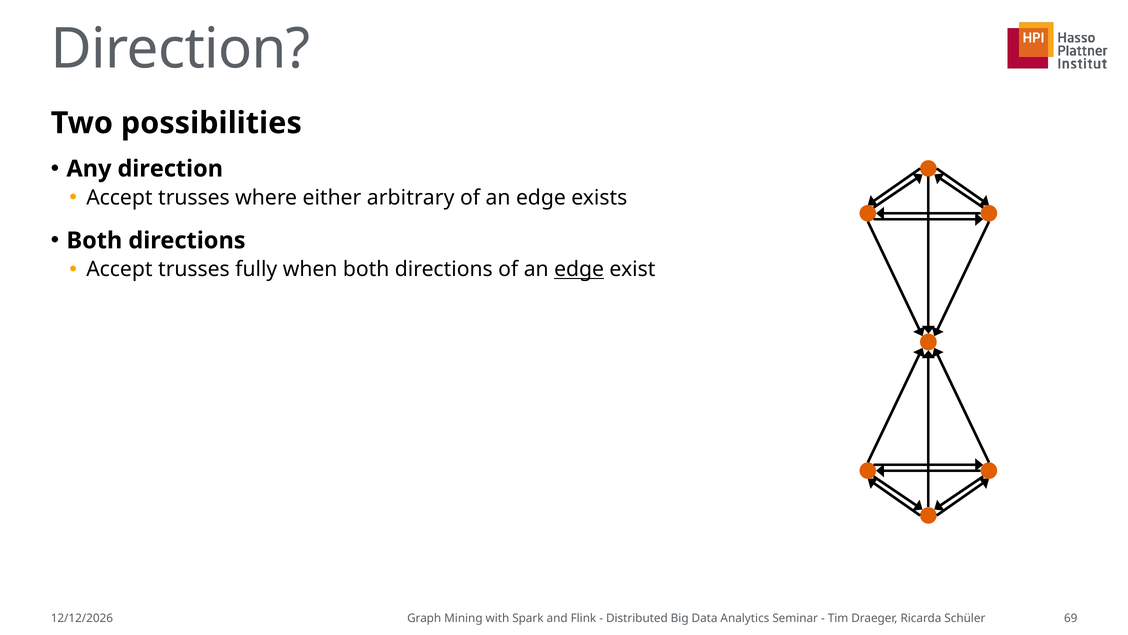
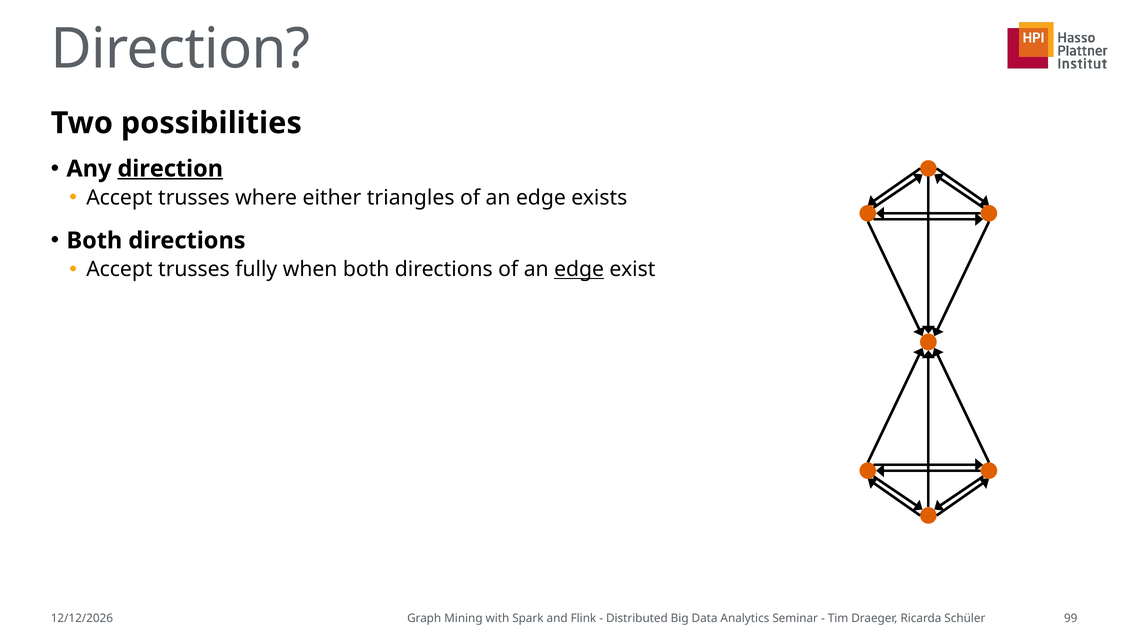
direction at (170, 169) underline: none -> present
arbitrary: arbitrary -> triangles
69: 69 -> 99
